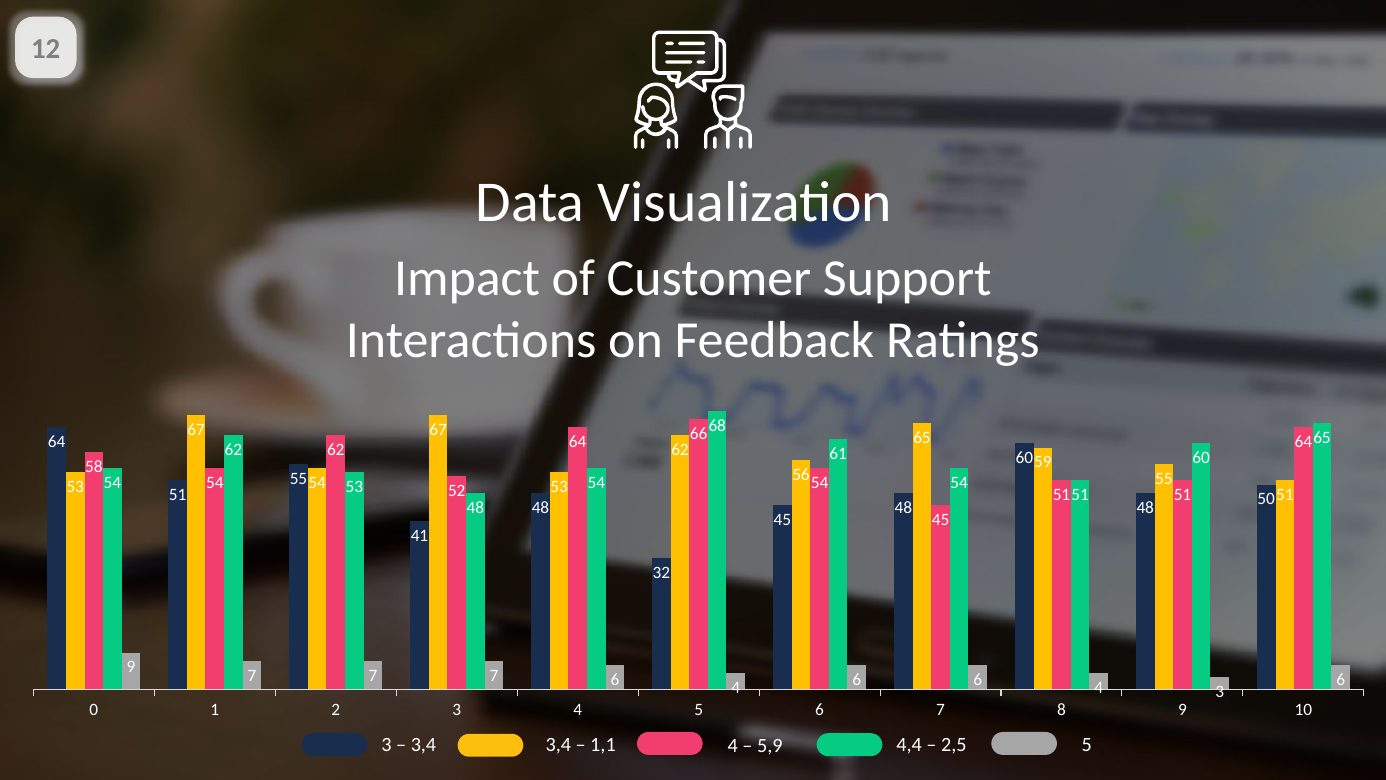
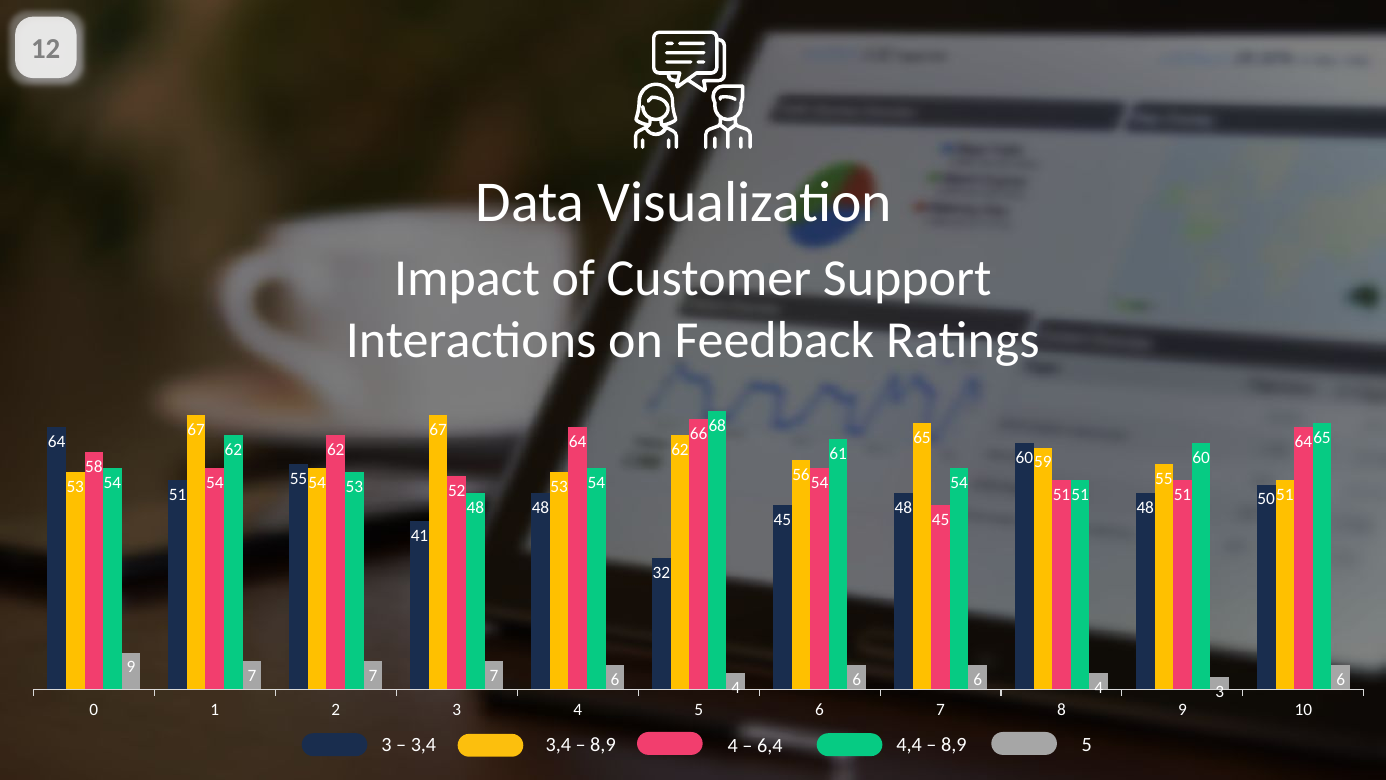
1,1 at (603, 744): 1,1 -> 8,9
5,9: 5,9 -> 6,4
2,5 at (954, 744): 2,5 -> 8,9
